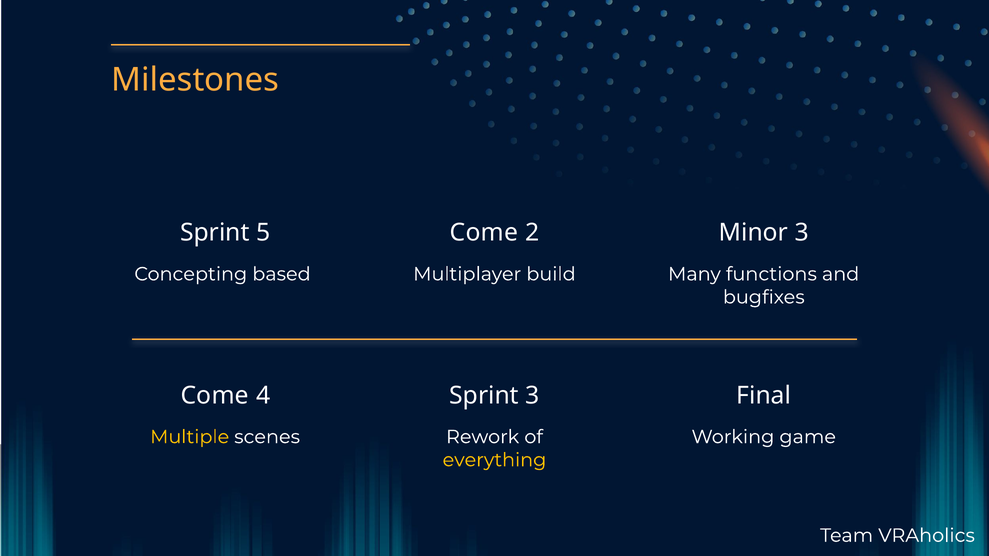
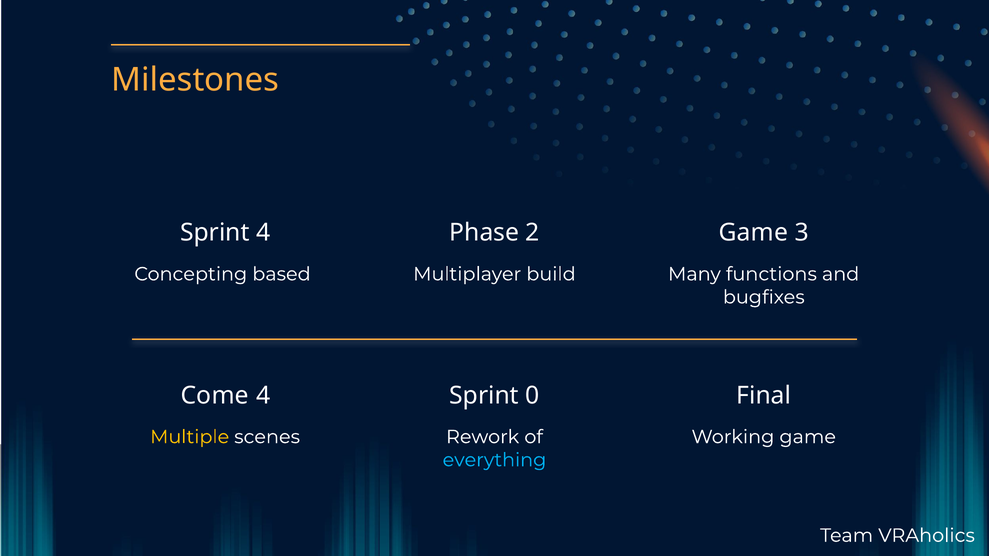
Sprint 5: 5 -> 4
Come at (484, 233): Come -> Phase
Minor at (754, 233): Minor -> Game
Sprint 3: 3 -> 0
everything colour: yellow -> light blue
